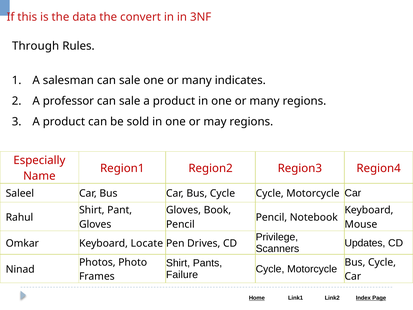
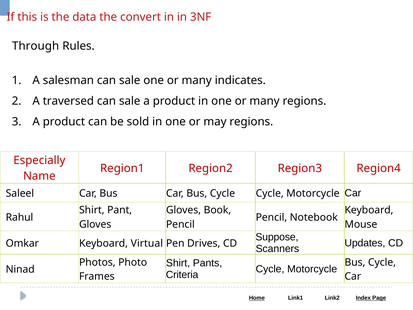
professor: professor -> traversed
Privilege: Privilege -> Suppose
Locate: Locate -> Virtual
Failure: Failure -> Criteria
